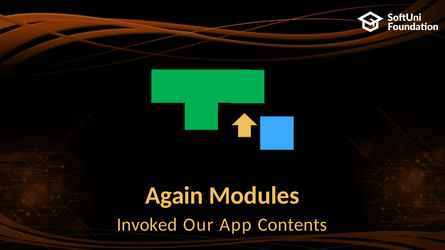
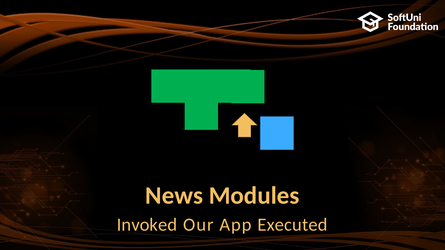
Again: Again -> News
Contents: Contents -> Executed
